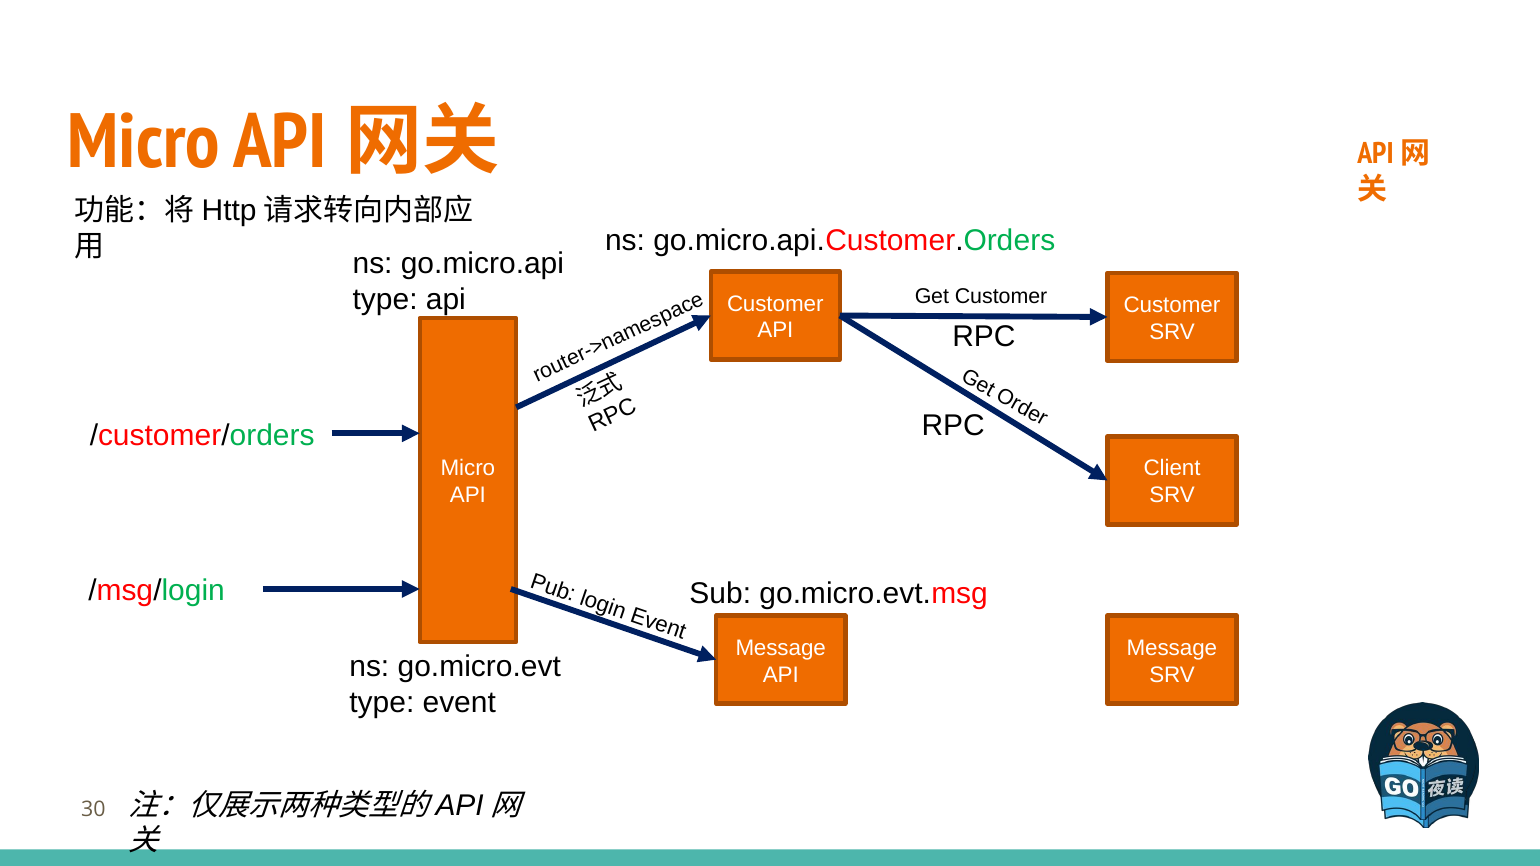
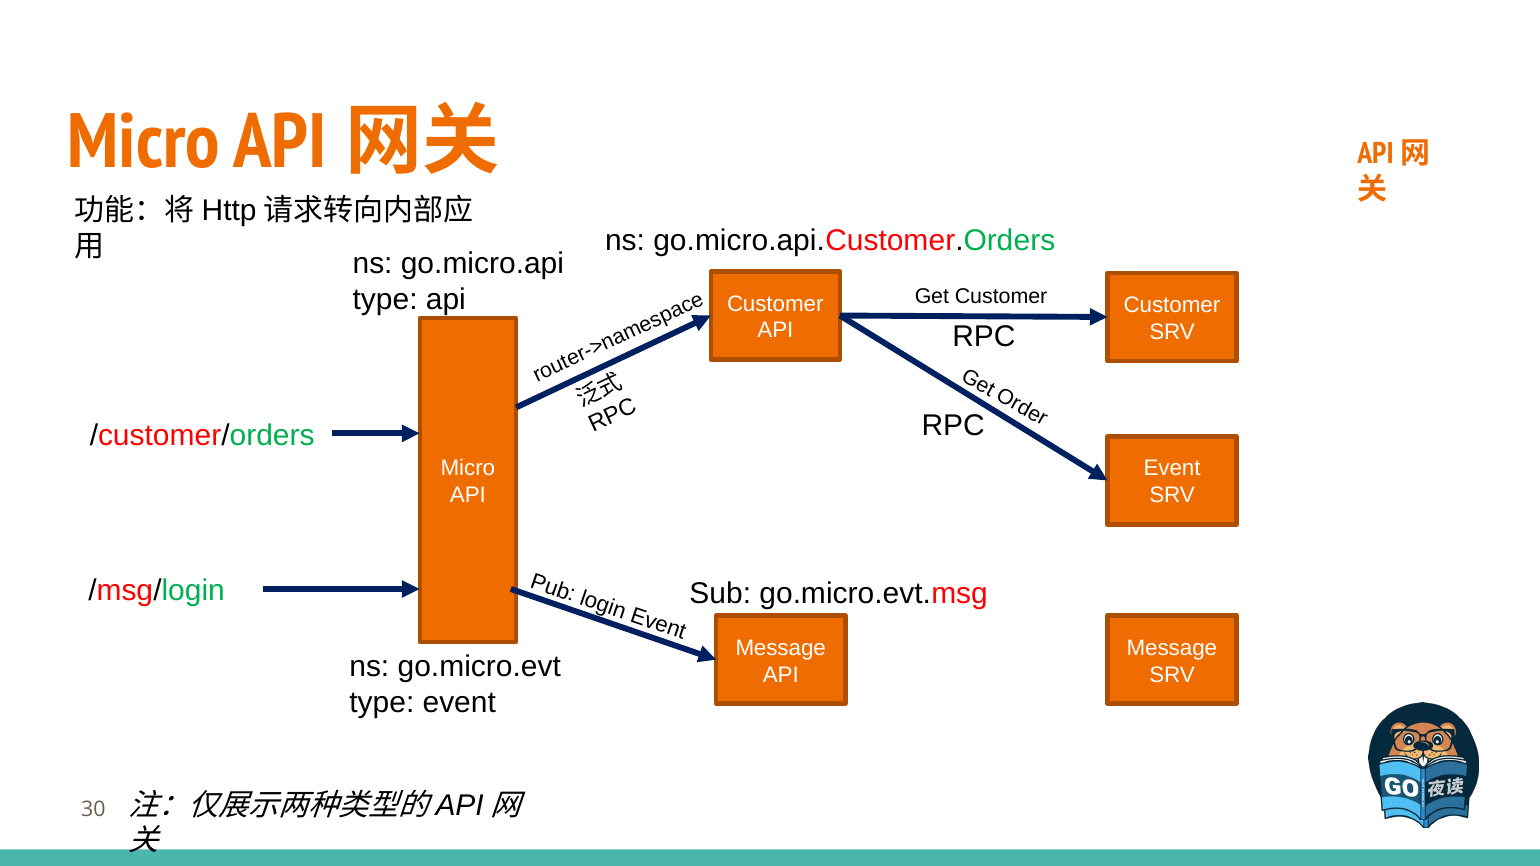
Client at (1172, 469): Client -> Event
